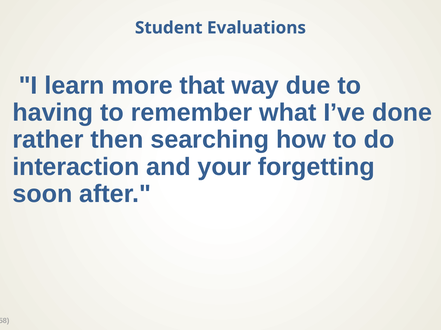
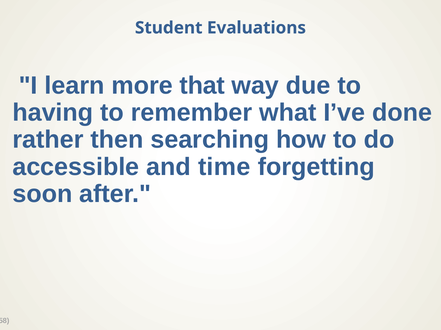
interaction: interaction -> accessible
your: your -> time
